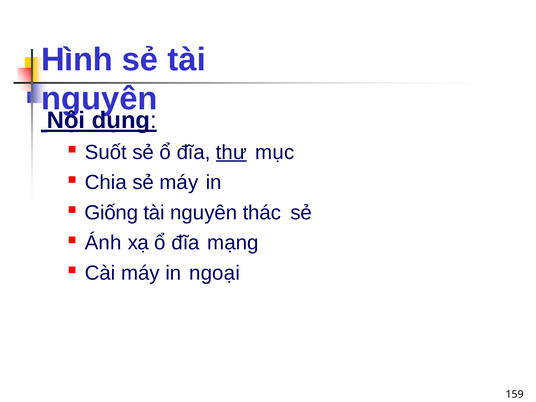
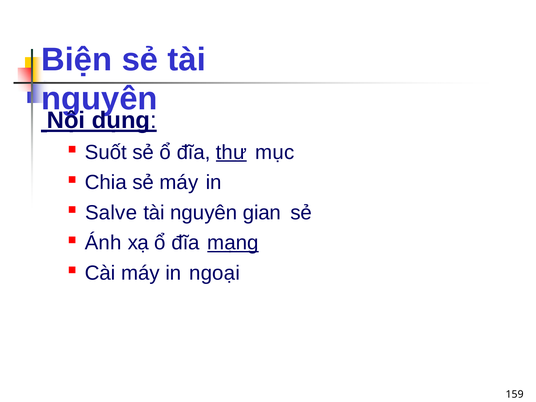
Hình: Hình -> Biện
Giống: Giống -> Salve
thác: thác -> gian
mạng underline: none -> present
